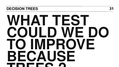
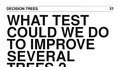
BECAUSE: BECAUSE -> SEVERAL
